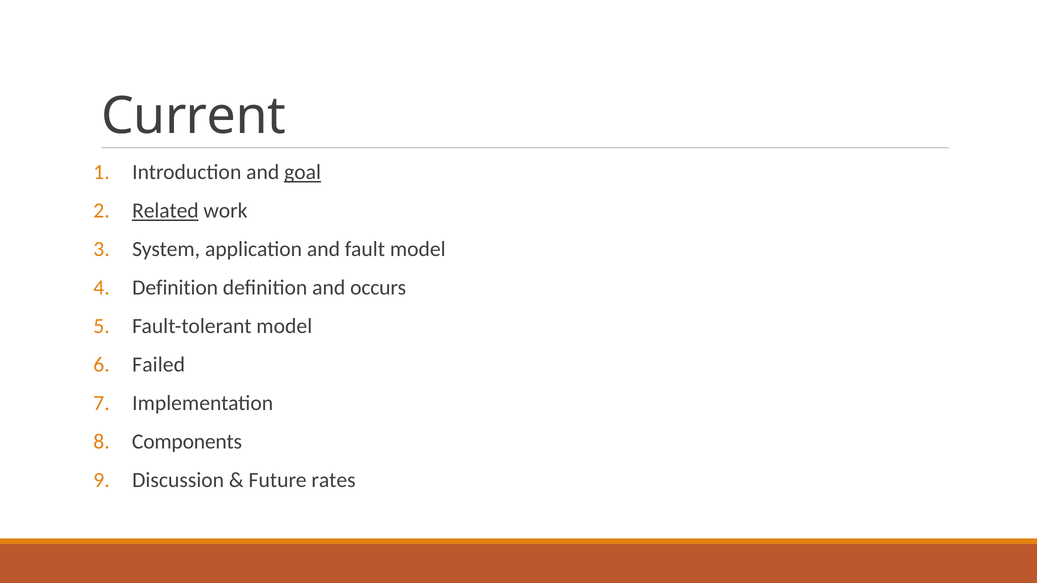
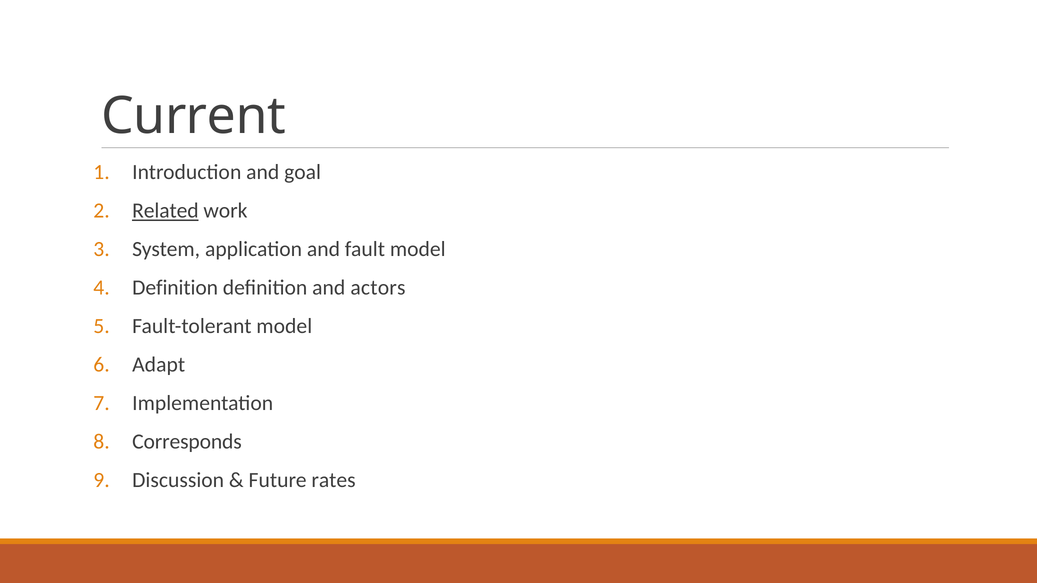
goal underline: present -> none
occurs: occurs -> actors
Failed: Failed -> Adapt
Components: Components -> Corresponds
